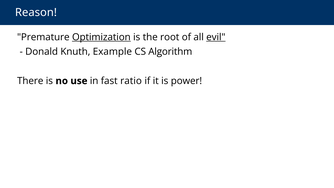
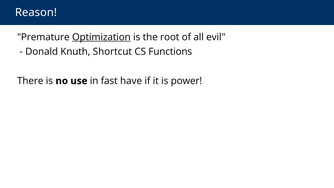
evil underline: present -> none
Example: Example -> Shortcut
Algorithm: Algorithm -> Functions
ratio: ratio -> have
